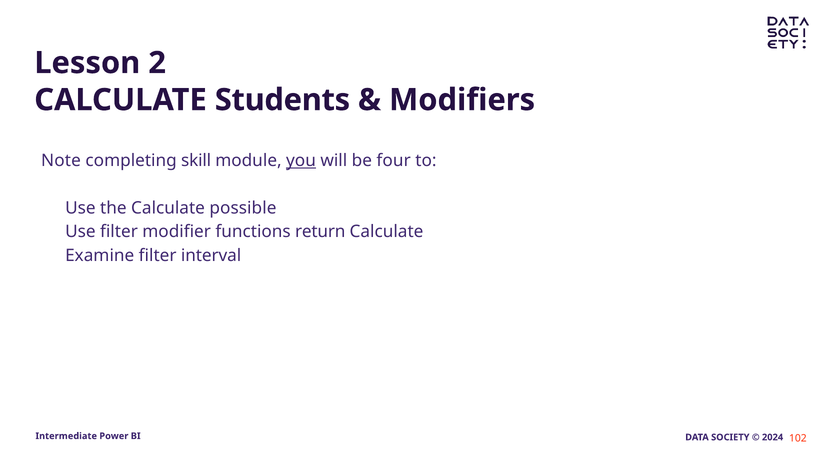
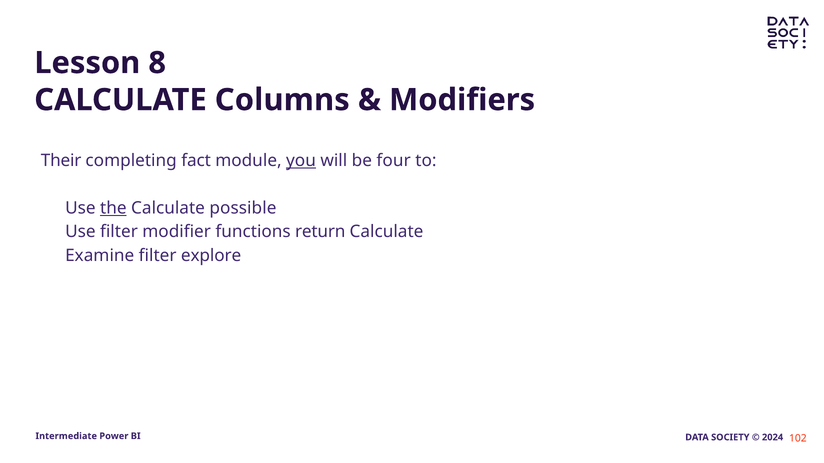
2: 2 -> 8
Students: Students -> Columns
Note: Note -> Their
skill: skill -> fact
the underline: none -> present
interval: interval -> explore
